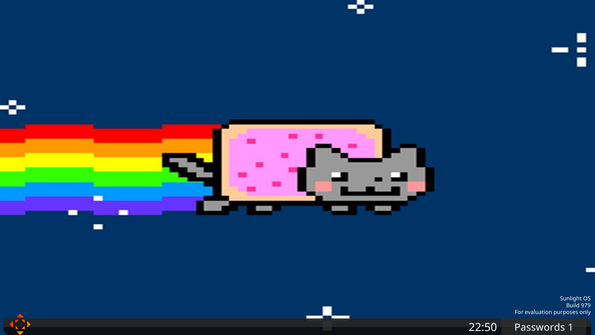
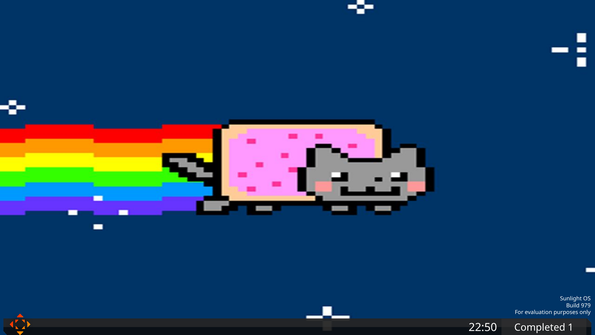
Passwords: Passwords -> Completed
